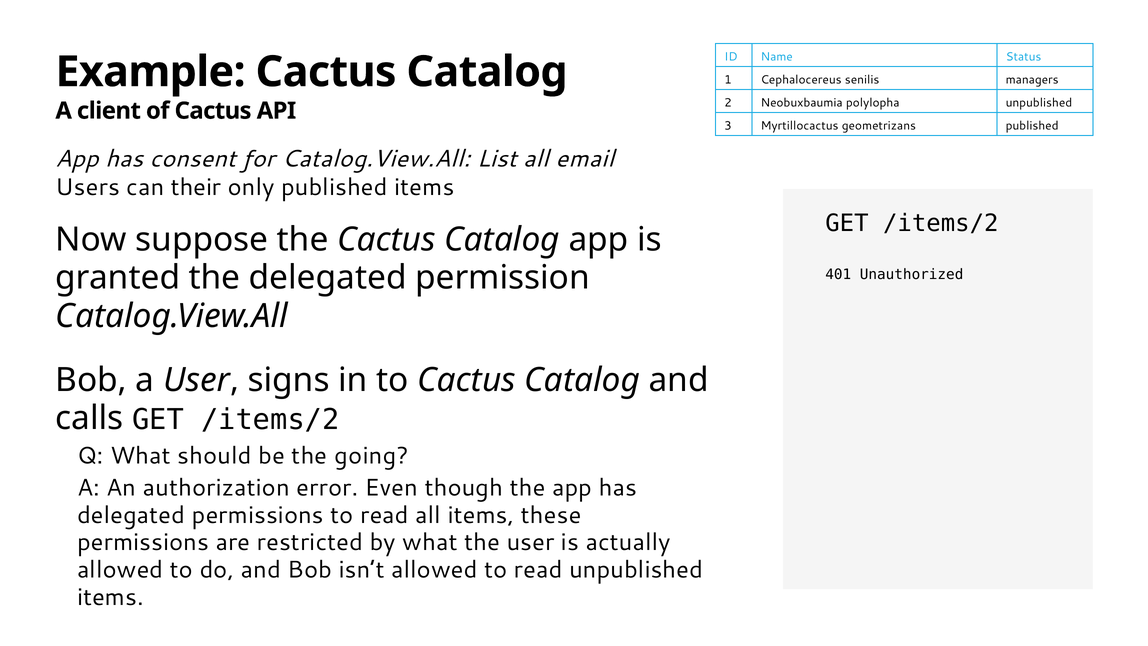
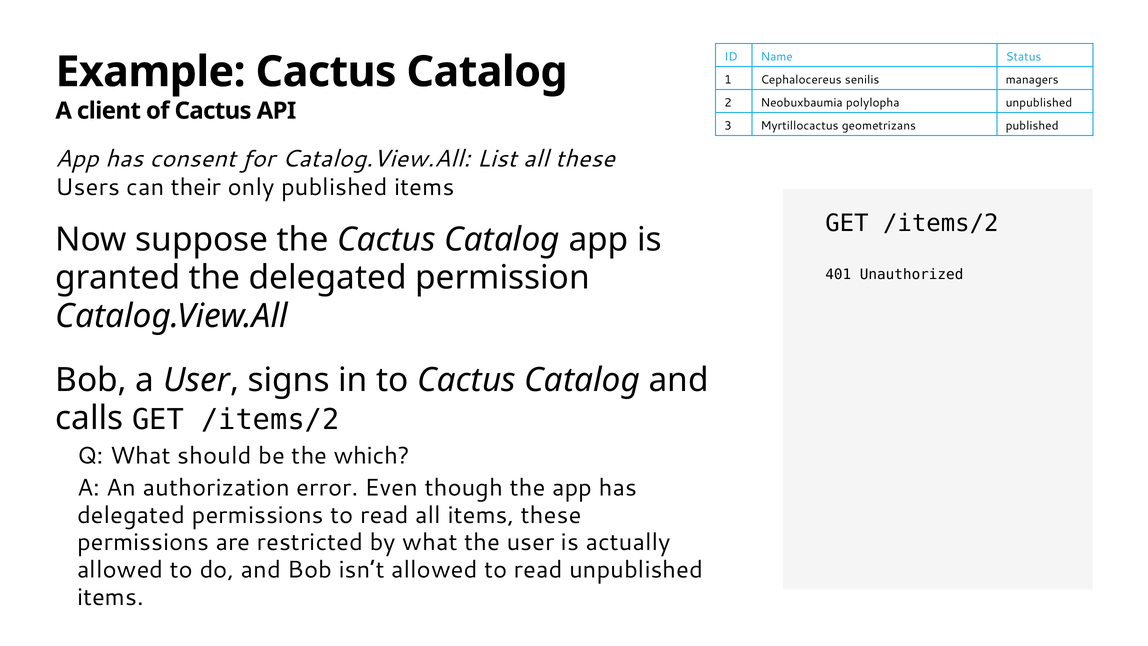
all email: email -> these
going: going -> which
